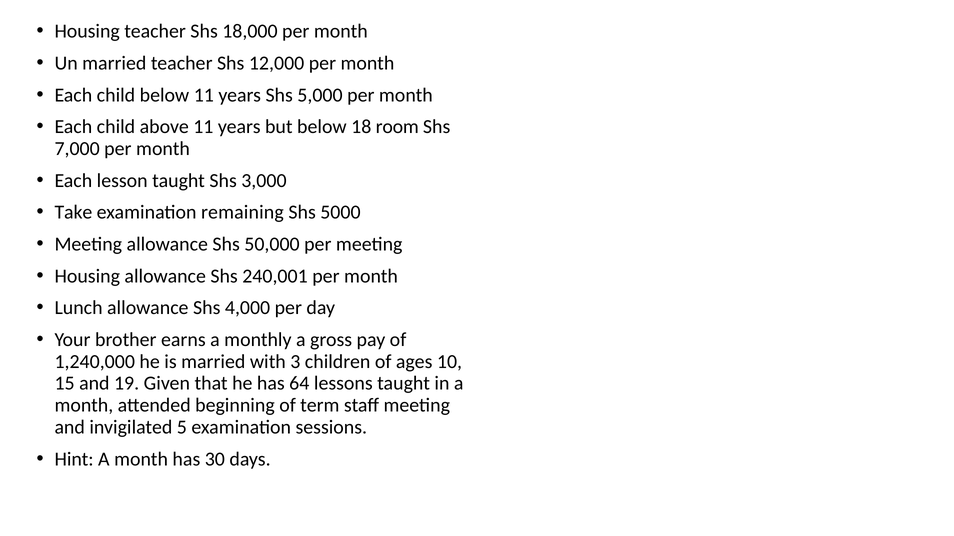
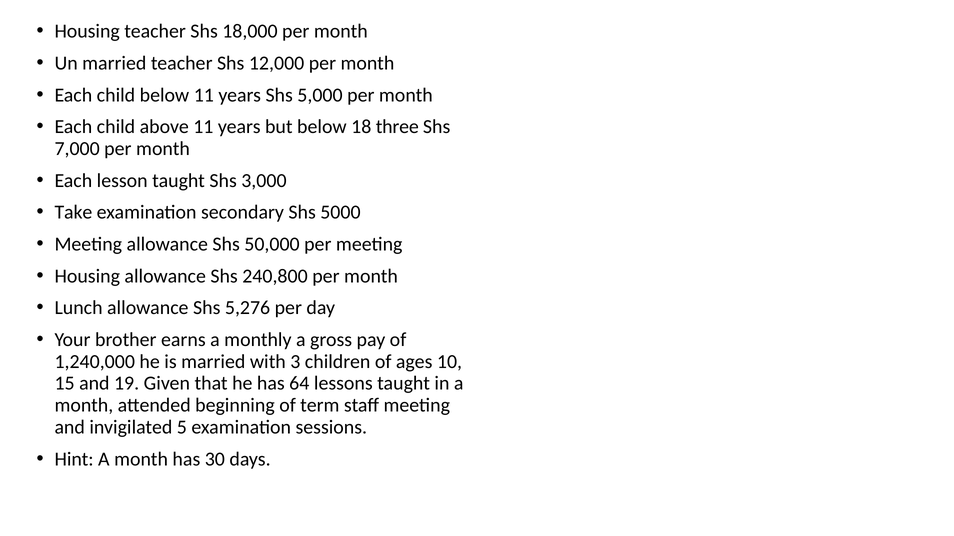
room: room -> three
remaining: remaining -> secondary
240,001: 240,001 -> 240,800
4,000: 4,000 -> 5,276
